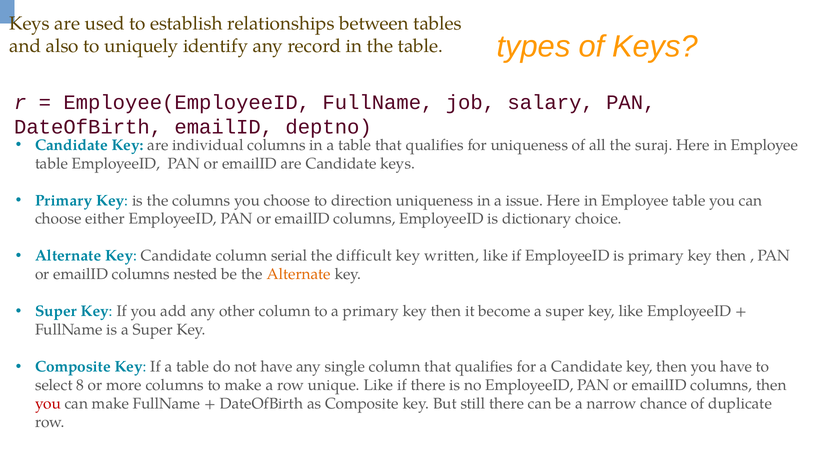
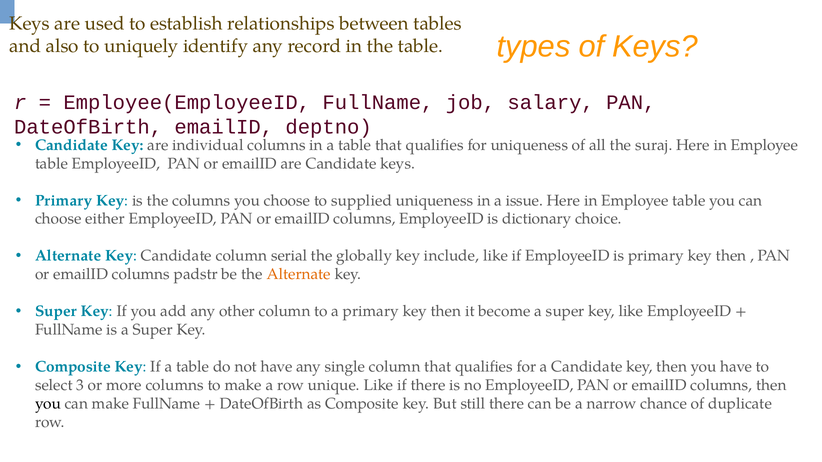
direction: direction -> supplied
difficult: difficult -> globally
written: written -> include
nested: nested -> padstr
8: 8 -> 3
you at (48, 404) colour: red -> black
